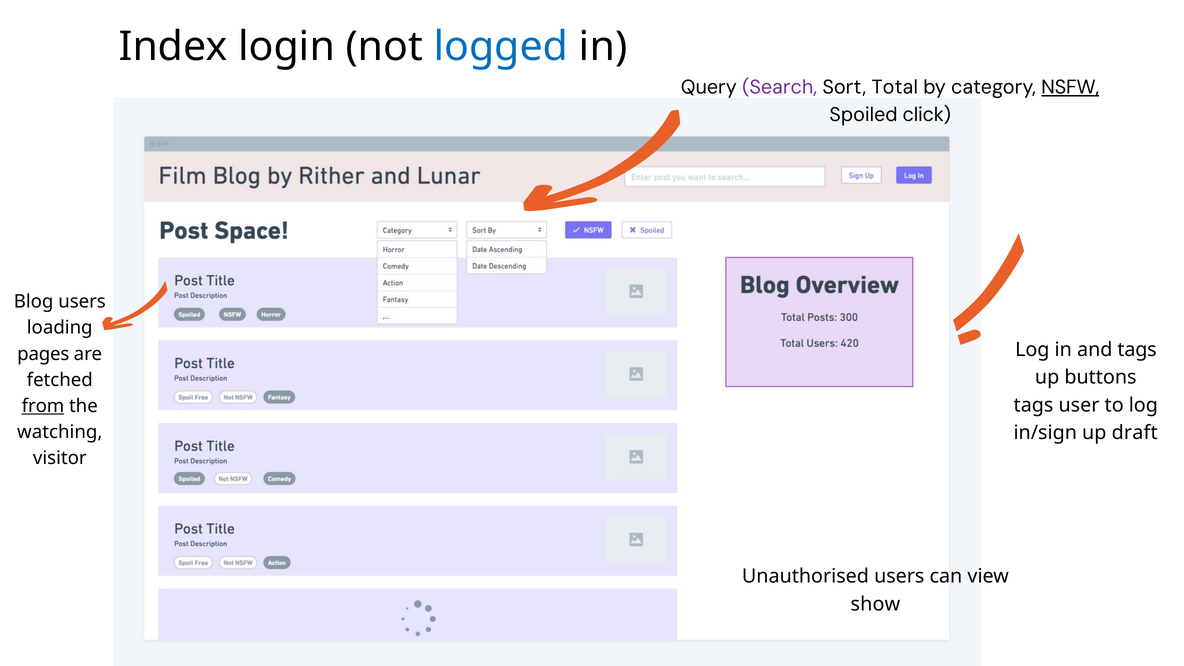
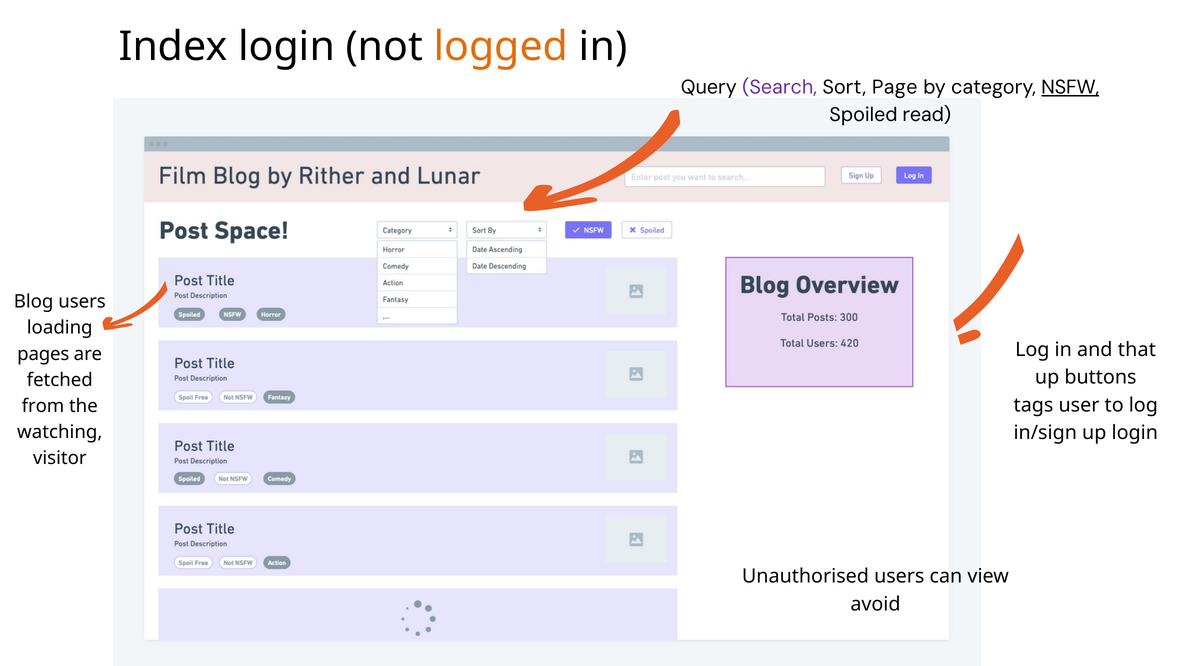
logged colour: blue -> orange
Total: Total -> Page
click: click -> read
and tags: tags -> that
from underline: present -> none
up draft: draft -> login
show: show -> avoid
